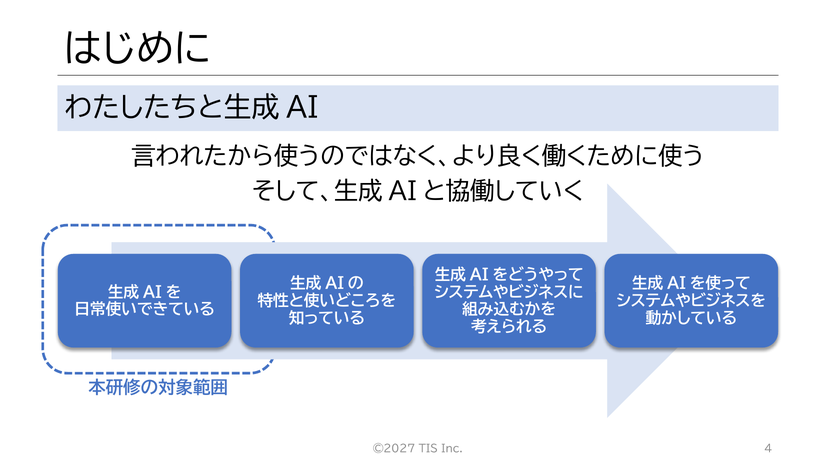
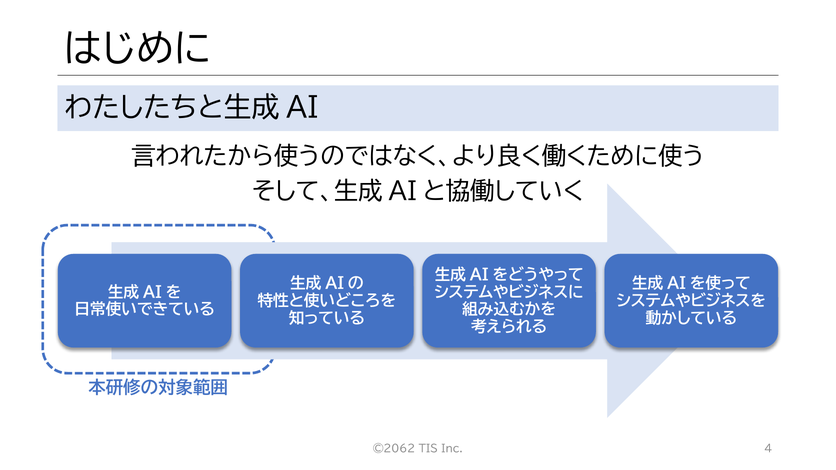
©2027: ©2027 -> ©2062
